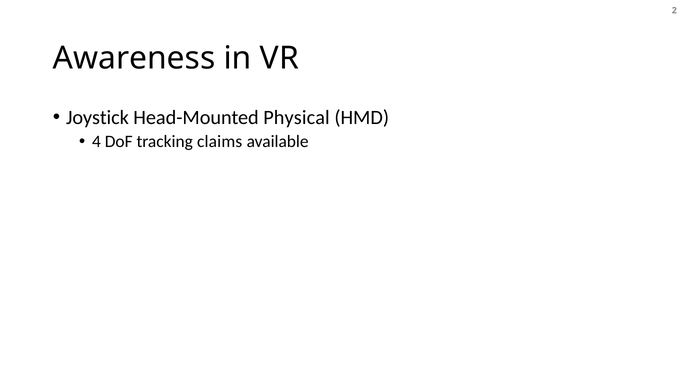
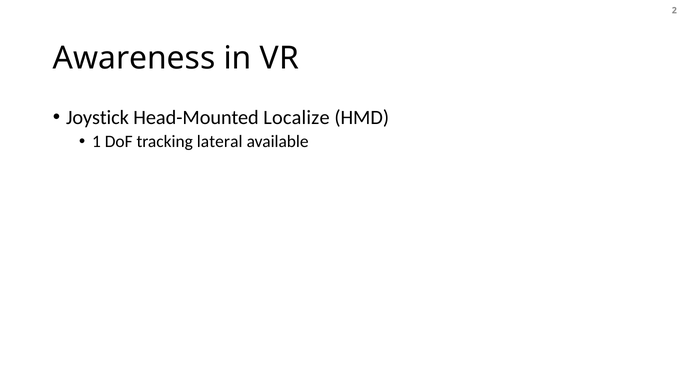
Physical: Physical -> Localize
4: 4 -> 1
claims: claims -> lateral
